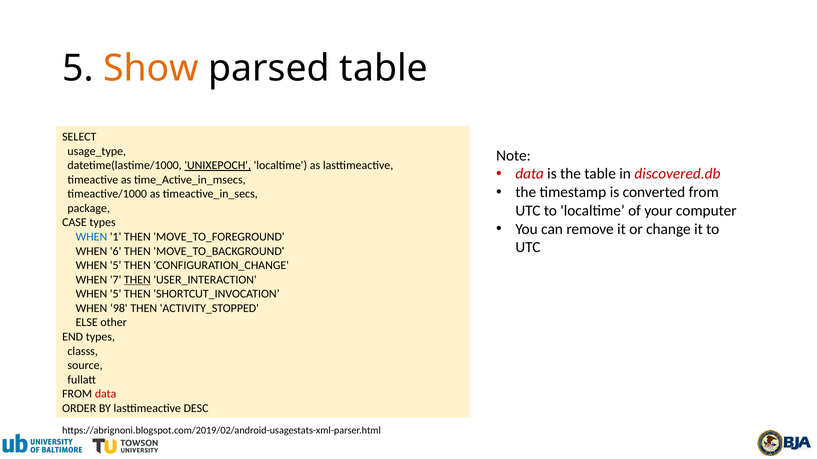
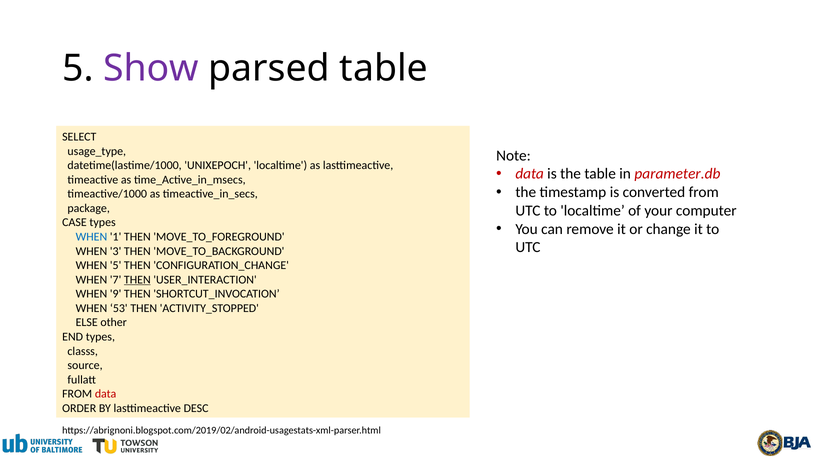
Show colour: orange -> purple
UNIXEPOCH underline: present -> none
discovered.db: discovered.db -> parameter.db
6: 6 -> 3
5 at (116, 294): 5 -> 9
98: 98 -> 53
